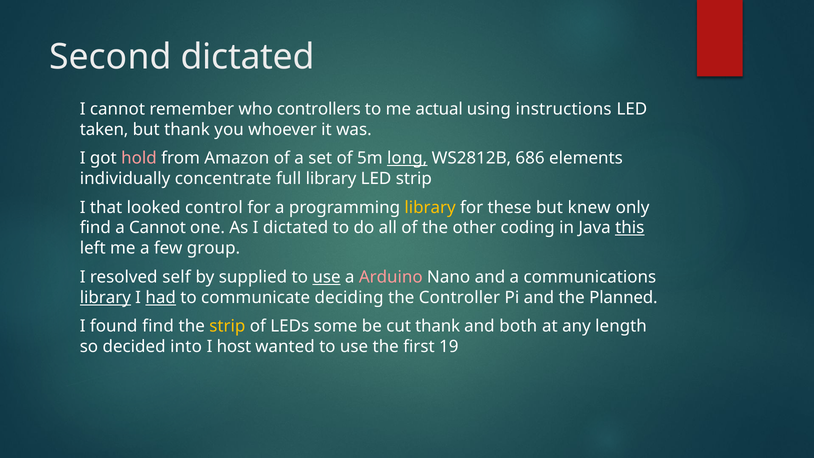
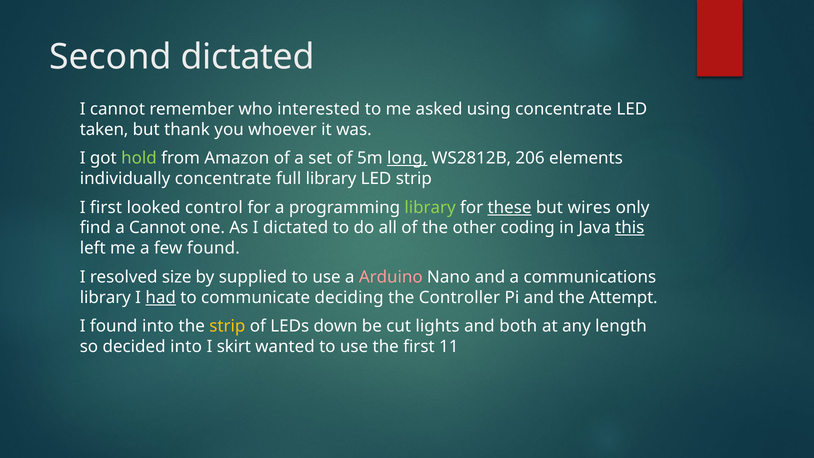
controllers: controllers -> interested
actual: actual -> asked
using instructions: instructions -> concentrate
hold colour: pink -> light green
686: 686 -> 206
I that: that -> first
library at (430, 207) colour: yellow -> light green
these underline: none -> present
knew: knew -> wires
few group: group -> found
self: self -> size
use at (327, 277) underline: present -> none
library at (105, 297) underline: present -> none
Planned: Planned -> Attempt
found find: find -> into
some: some -> down
cut thank: thank -> lights
host: host -> skirt
19: 19 -> 11
